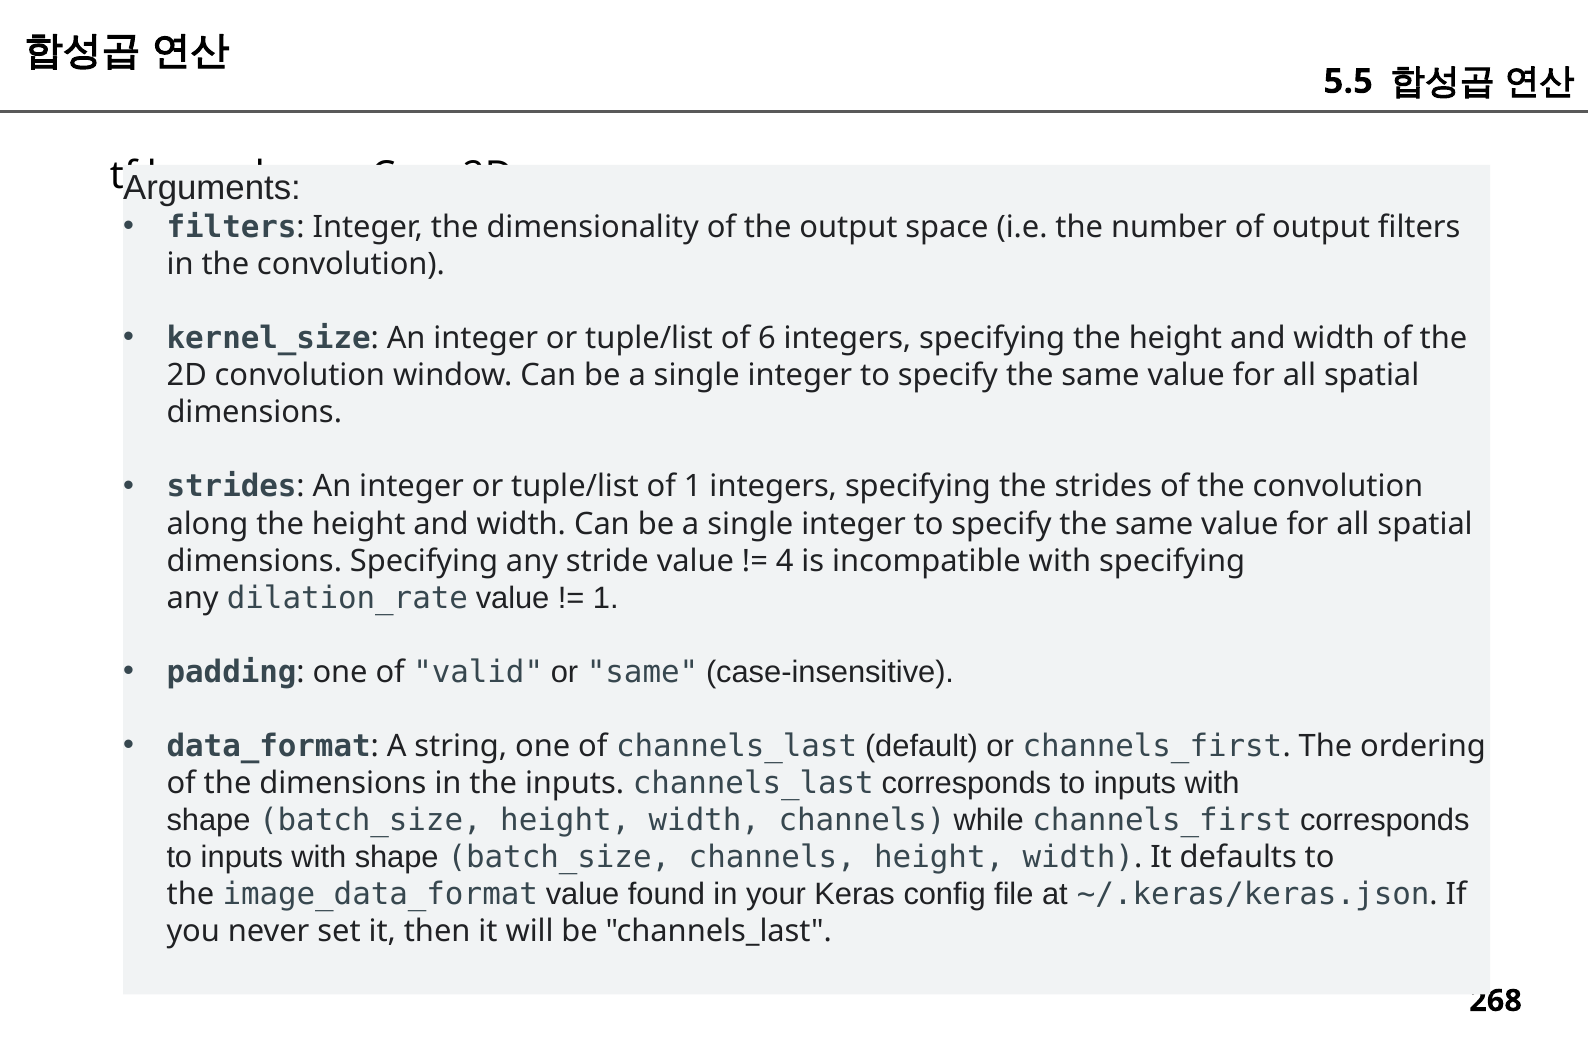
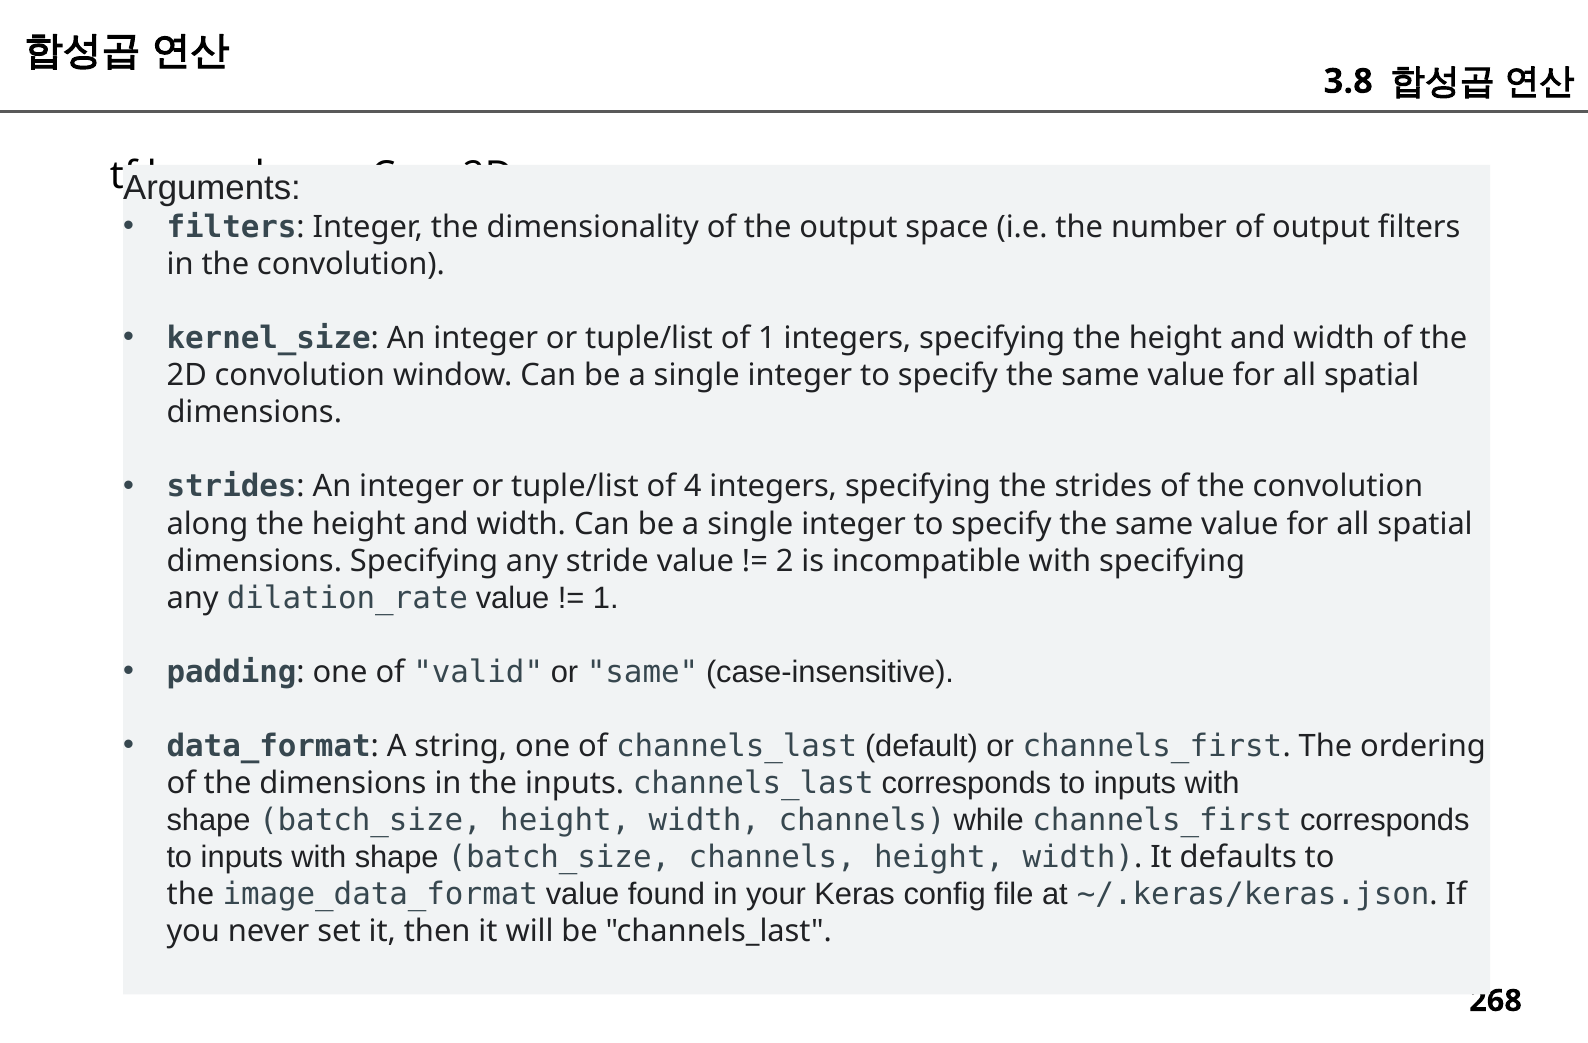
5.5: 5.5 -> 3.8
of 6: 6 -> 1
of 1: 1 -> 4
4: 4 -> 2
